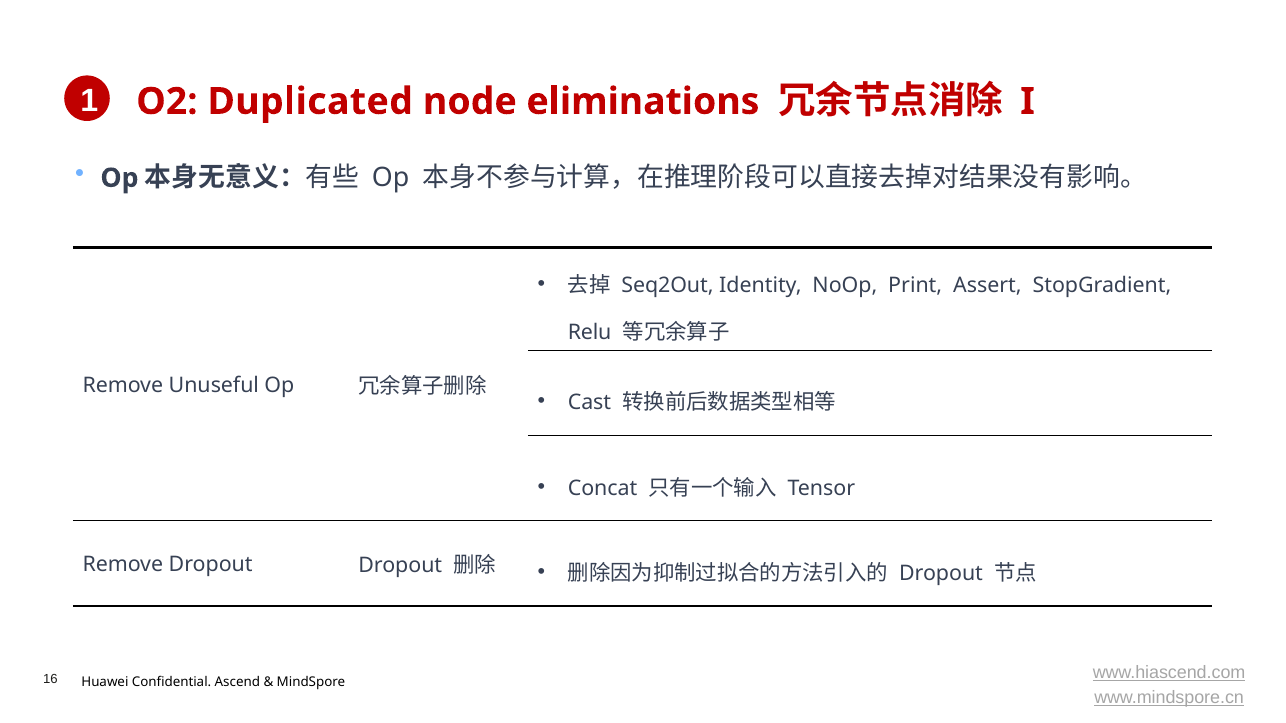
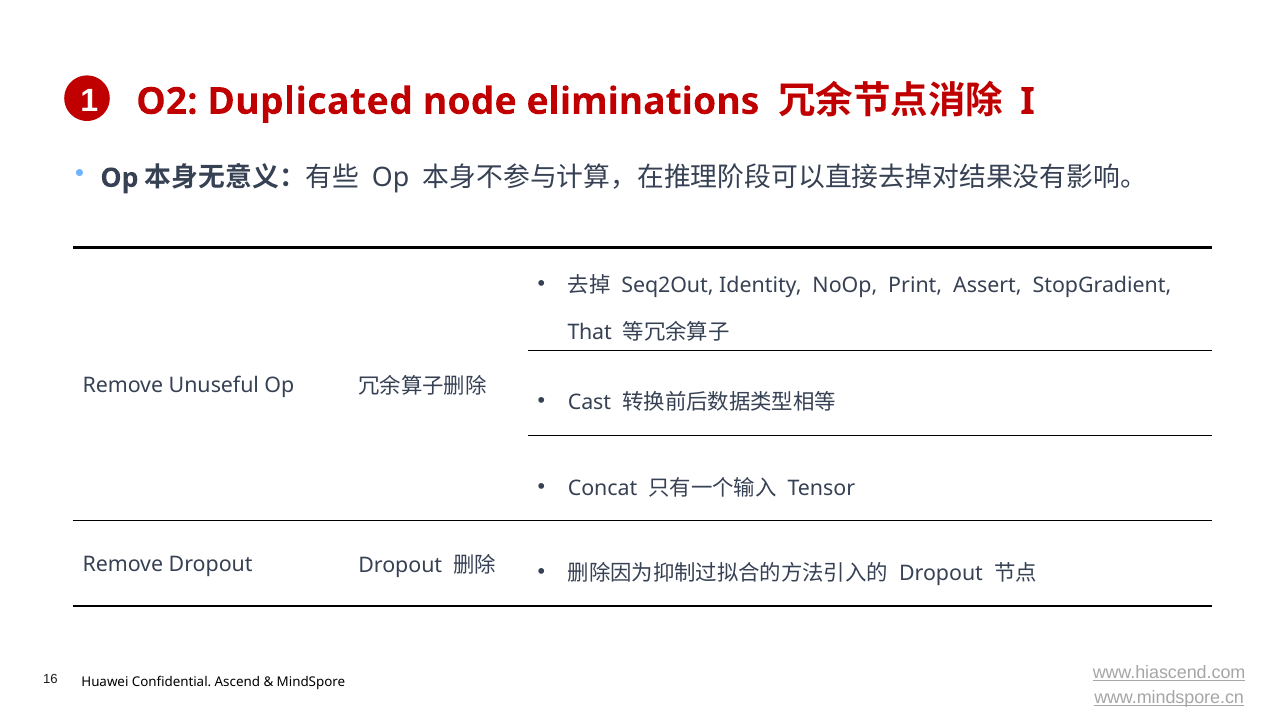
Relu: Relu -> That
